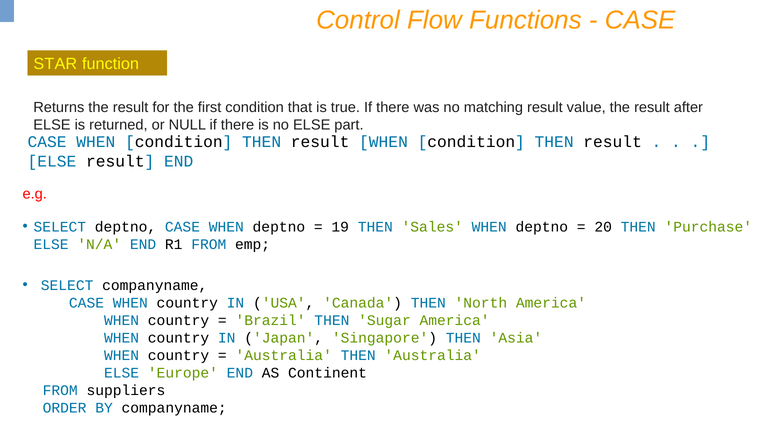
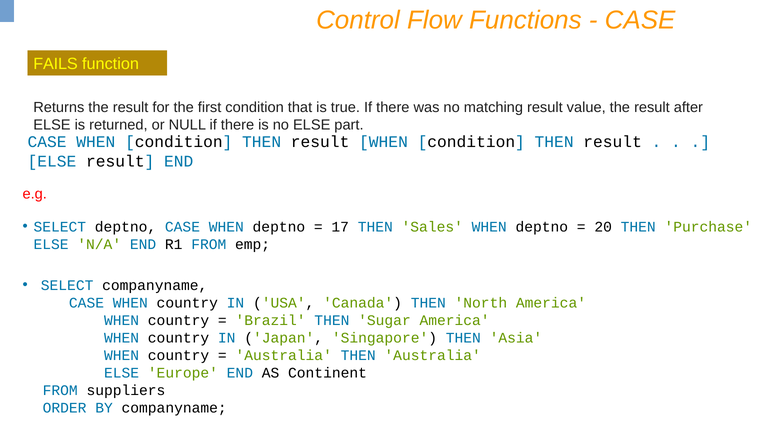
STAR: STAR -> FAILS
19: 19 -> 17
